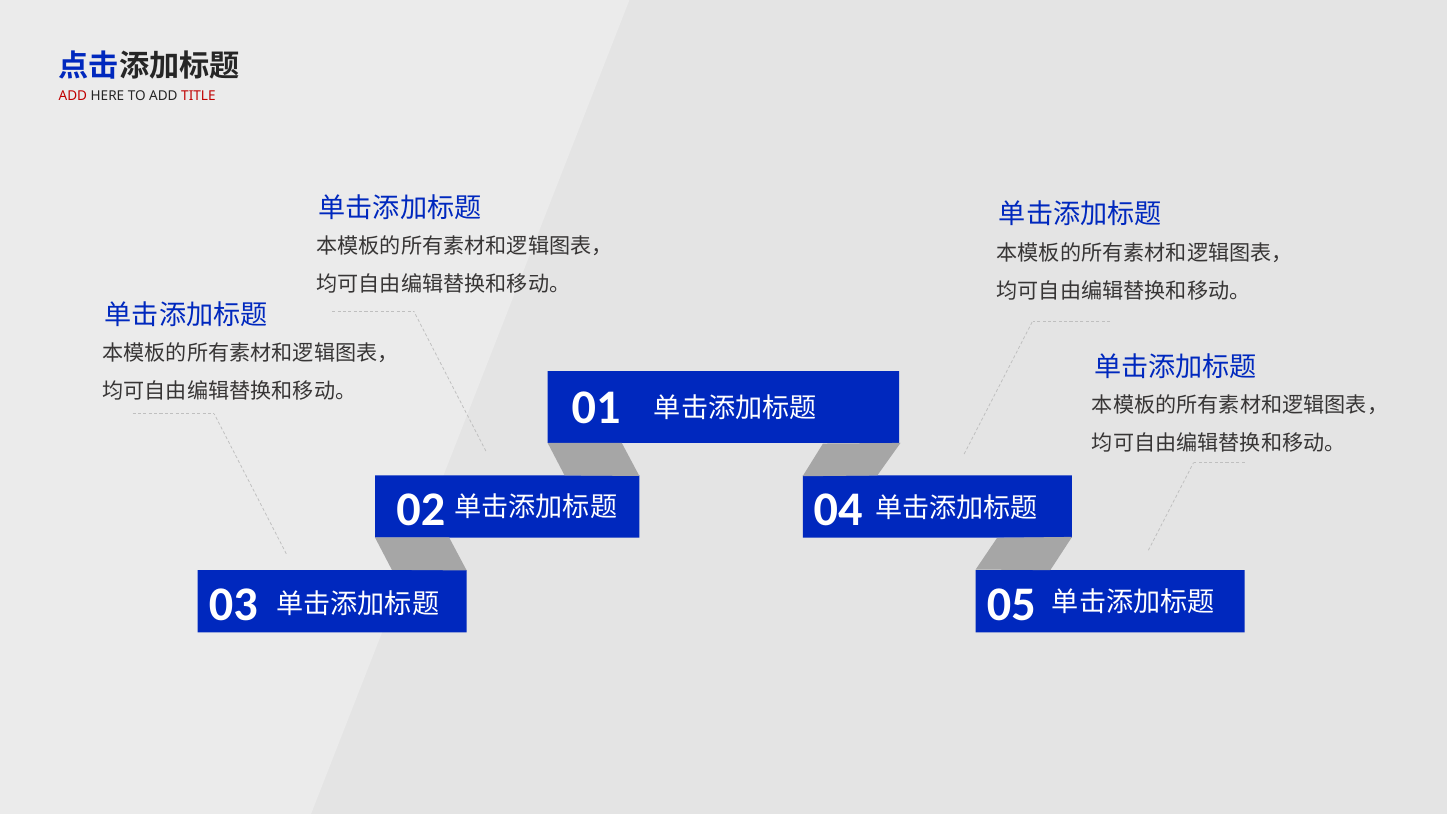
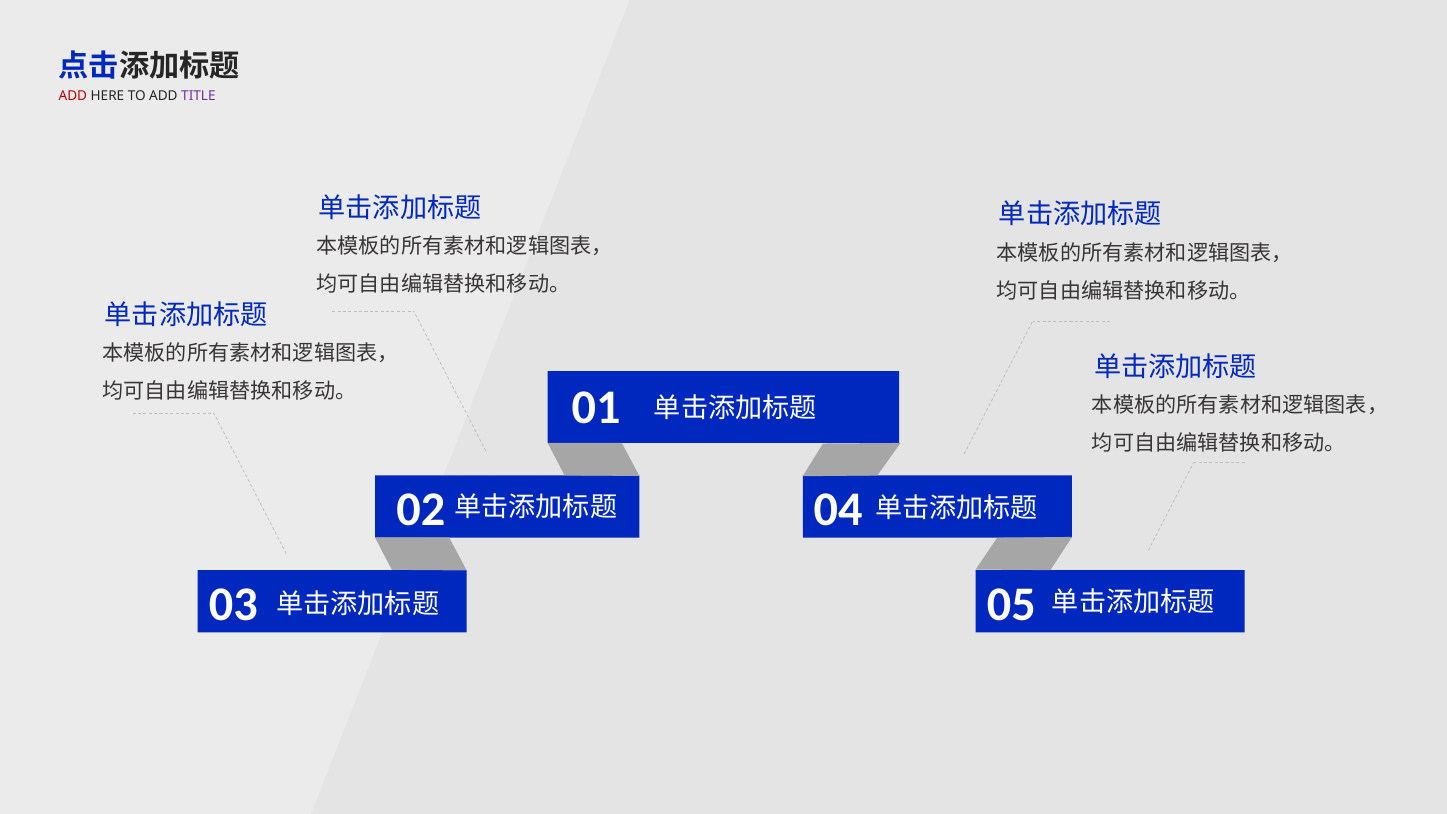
TITLE colour: red -> purple
